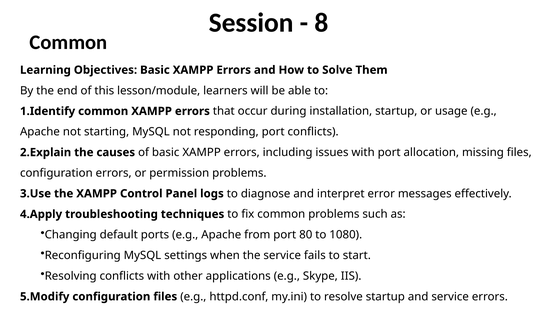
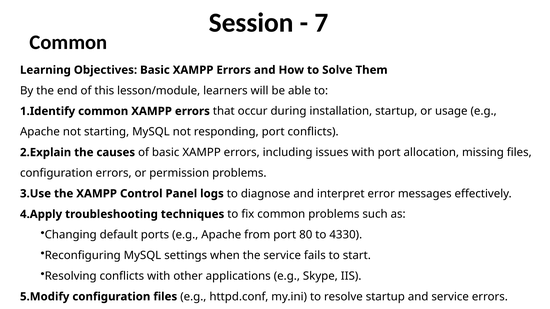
8: 8 -> 7
1080: 1080 -> 4330
